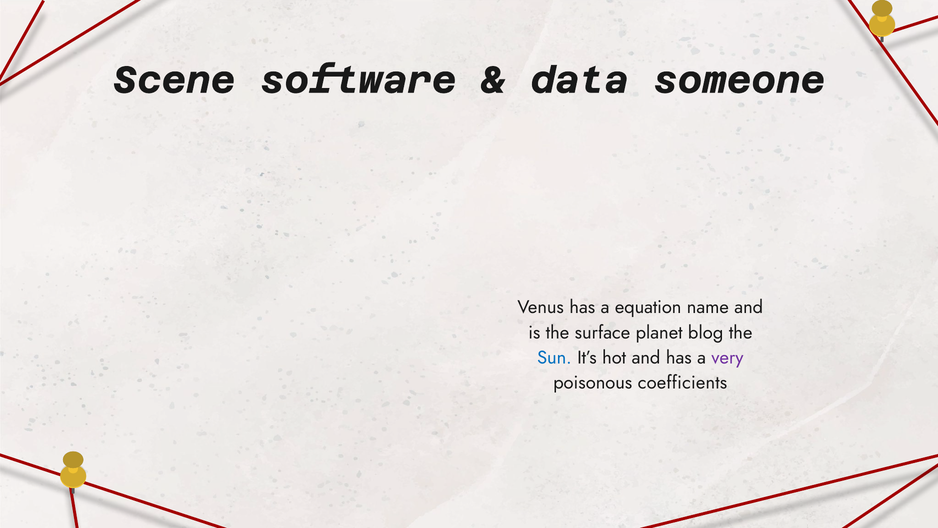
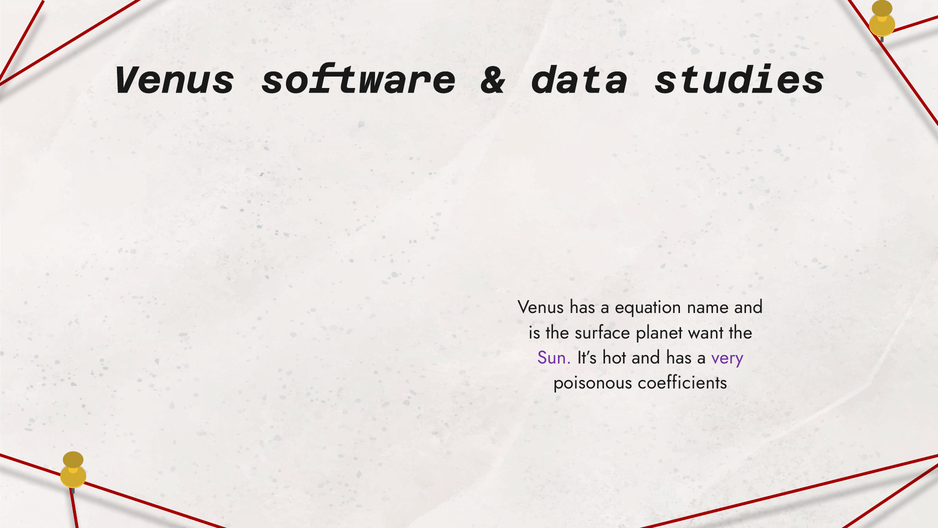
Scene at (174, 80): Scene -> Venus
someone: someone -> studies
blog: blog -> want
Sun colour: blue -> purple
